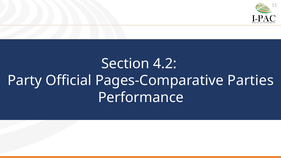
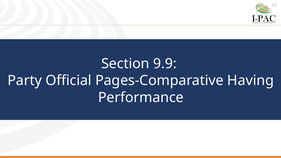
4.2: 4.2 -> 9.9
Parties: Parties -> Having
